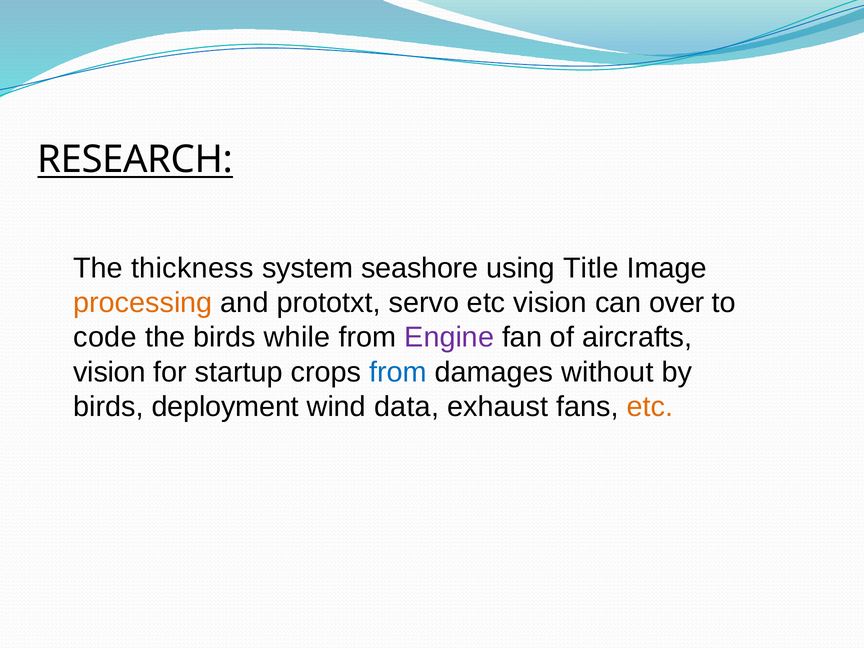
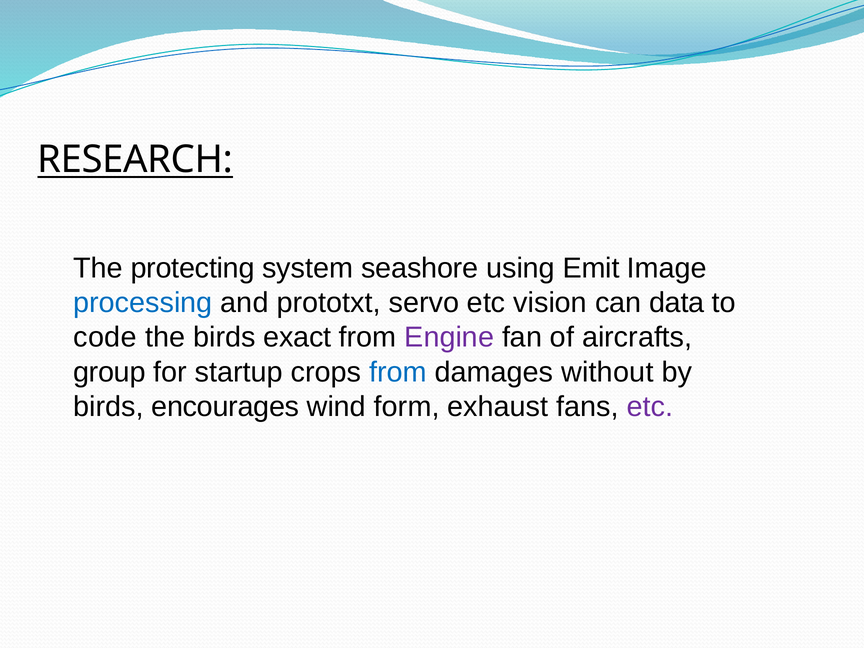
thickness: thickness -> protecting
Title: Title -> Emit
processing colour: orange -> blue
over: over -> data
while: while -> exact
vision at (109, 372): vision -> group
deployment: deployment -> encourages
data: data -> form
etc at (650, 407) colour: orange -> purple
